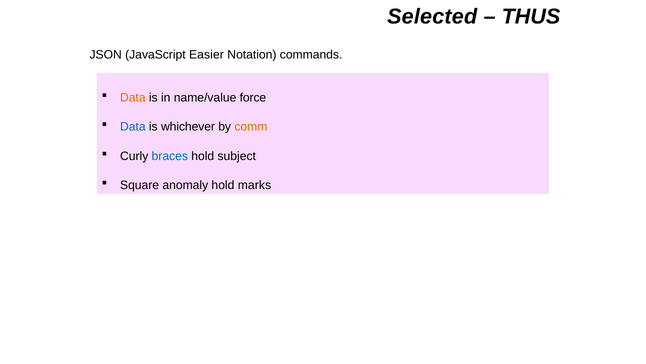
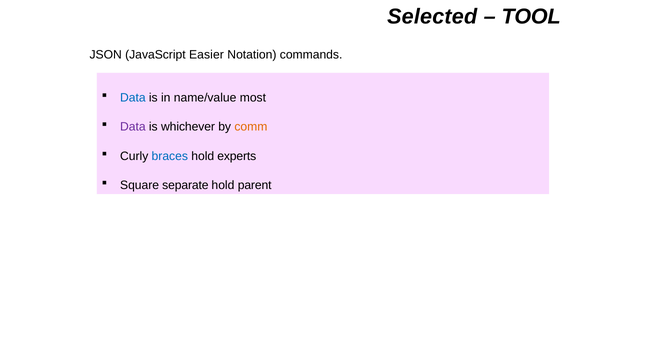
THUS: THUS -> TOOL
Data at (133, 98) colour: orange -> blue
force: force -> most
Data at (133, 127) colour: blue -> purple
subject: subject -> experts
anomaly: anomaly -> separate
marks: marks -> parent
